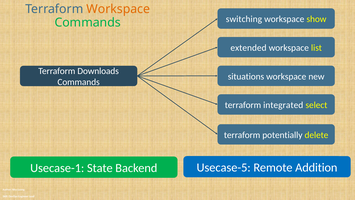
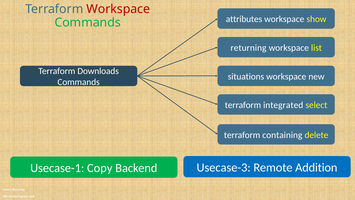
Workspace at (118, 9) colour: orange -> red
switching: switching -> attributes
extended: extended -> returning
potentially: potentially -> containing
State: State -> Copy
Usecase-5: Usecase-5 -> Usecase-3
